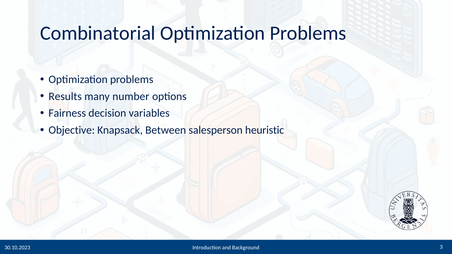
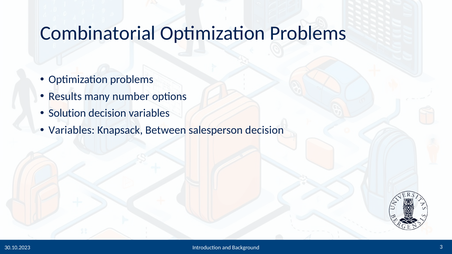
Fairness: Fairness -> Solution
Objective at (72, 130): Objective -> Variables
salesperson heuristic: heuristic -> decision
